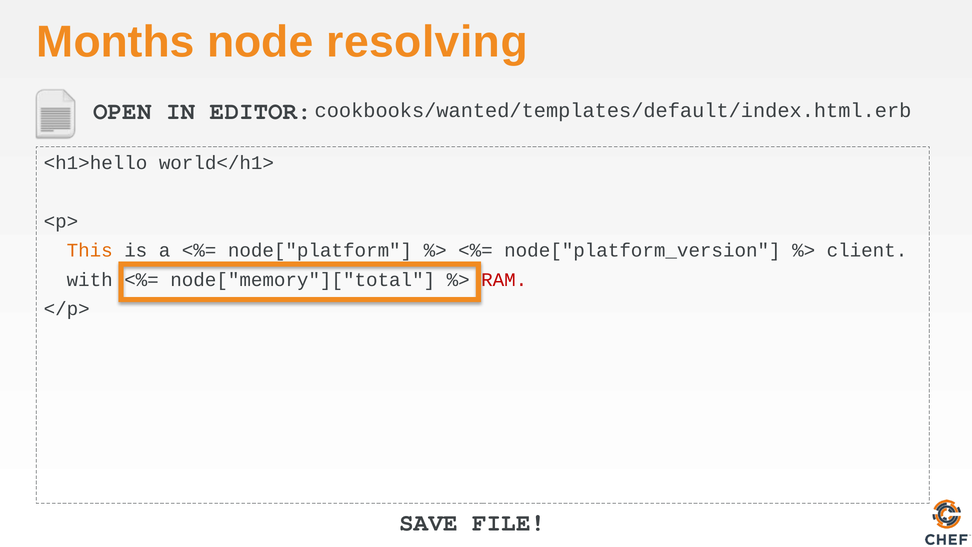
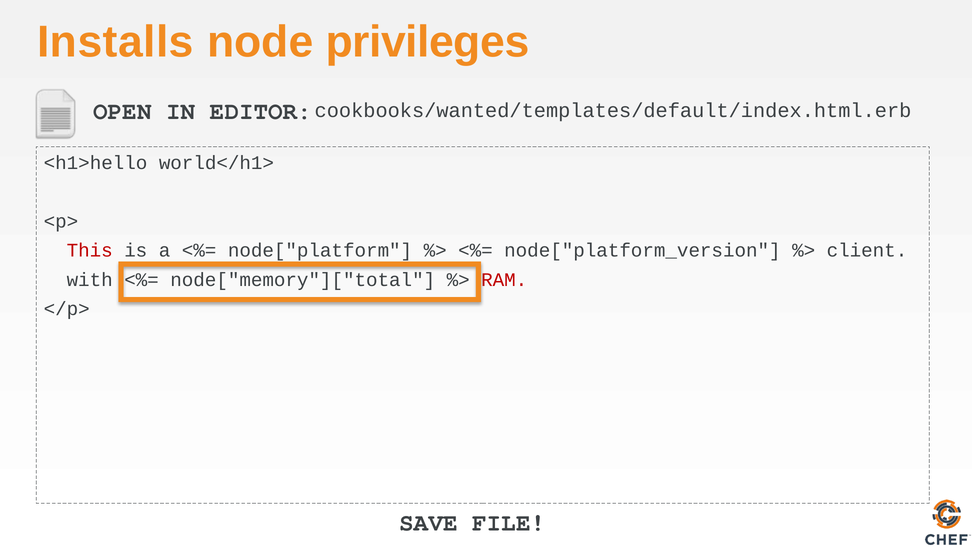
Months: Months -> Installs
resolving: resolving -> privileges
This colour: orange -> red
